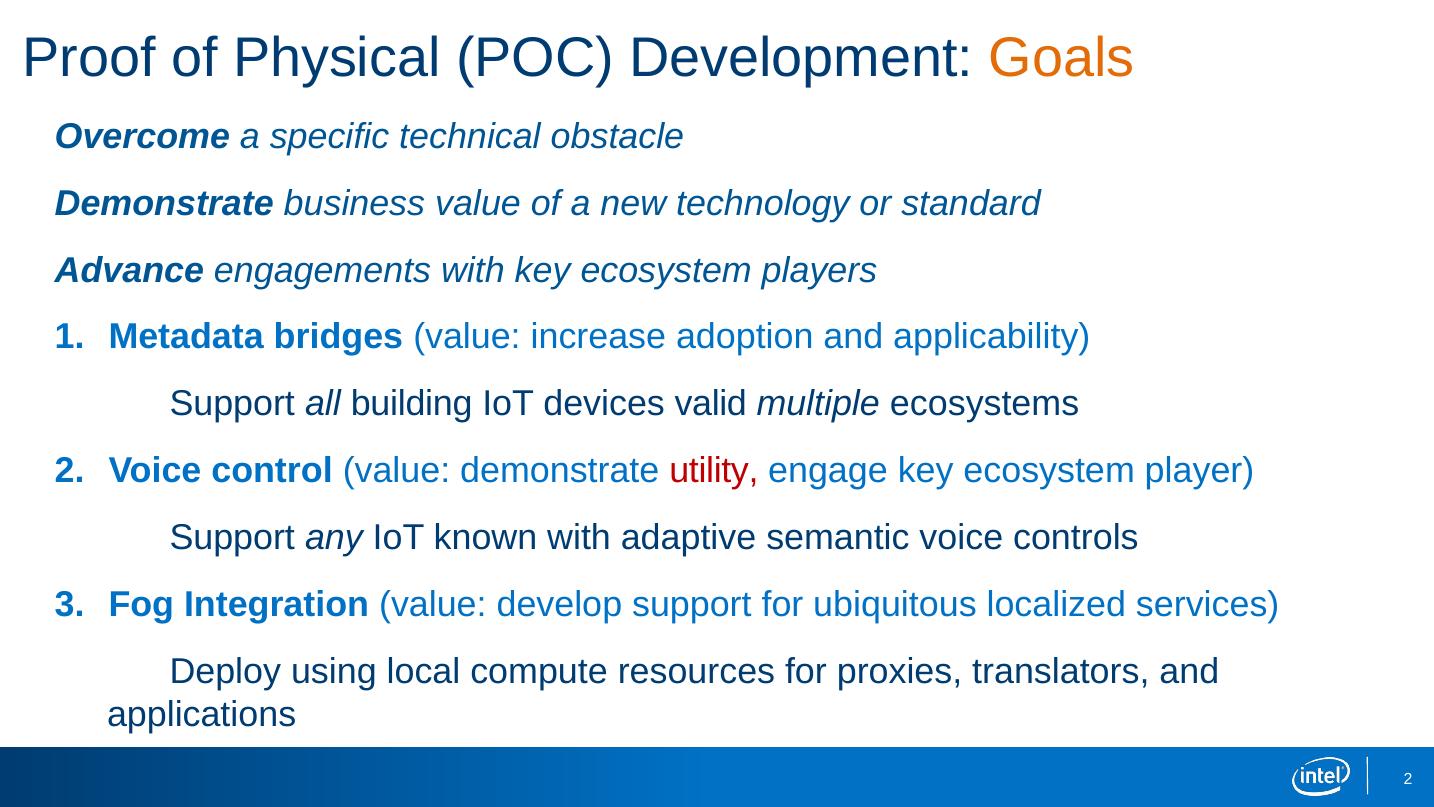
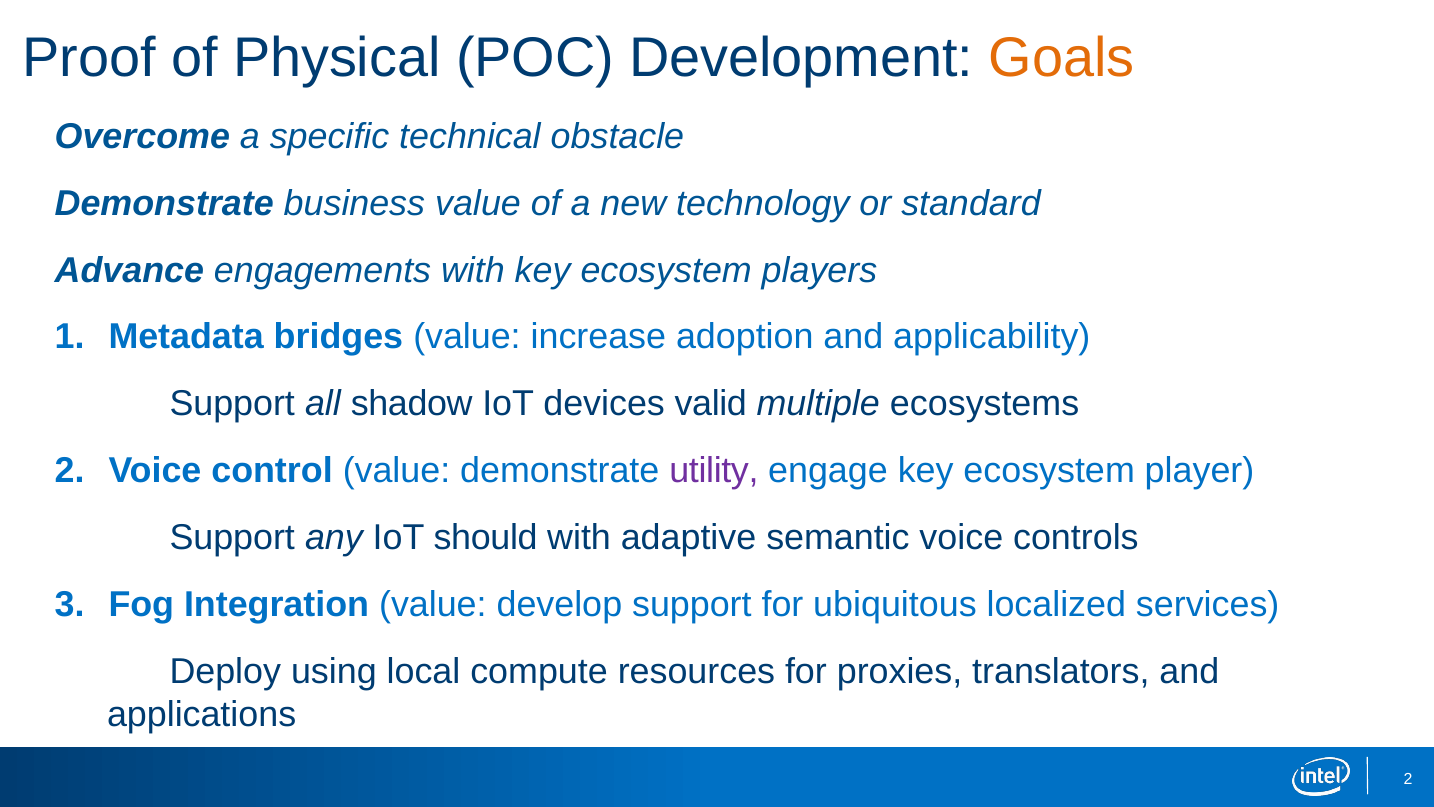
building: building -> shadow
utility colour: red -> purple
known: known -> should
